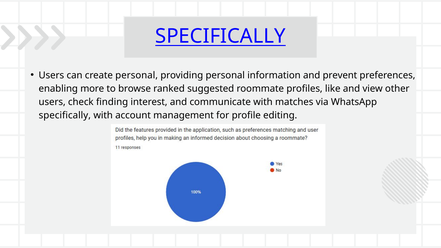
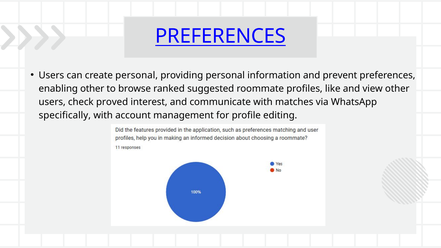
SPECIFICALLY at (220, 36): SPECIFICALLY -> PREFERENCES
enabling more: more -> other
finding: finding -> proved
